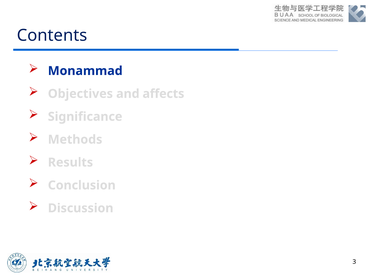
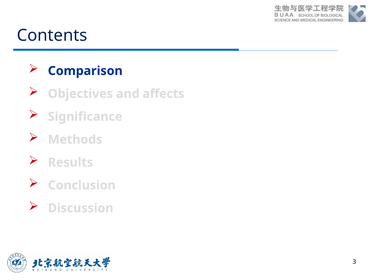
Monammad: Monammad -> Comparison
